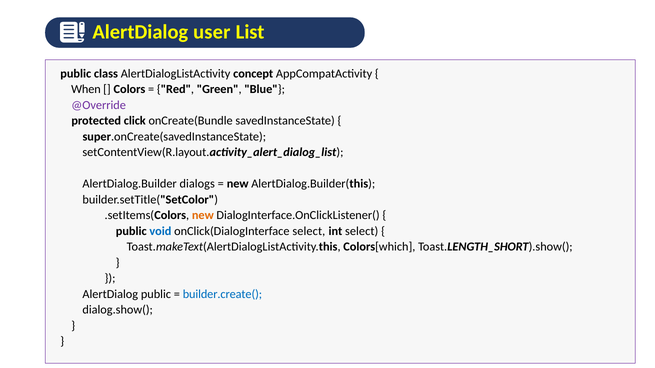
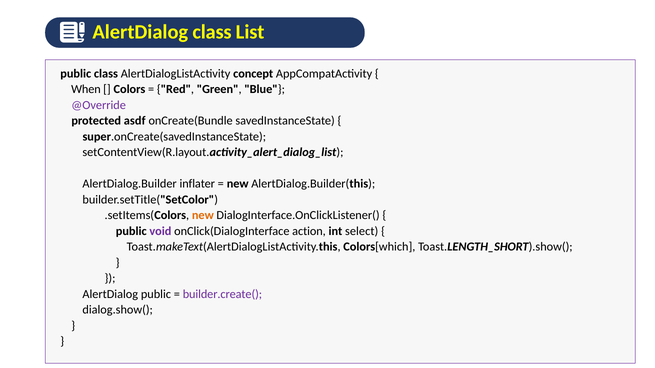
AlertDialog user: user -> class
click: click -> asdf
dialogs: dialogs -> inflater
void colour: blue -> purple
onClick(DialogInterface select: select -> action
builder.create( colour: blue -> purple
